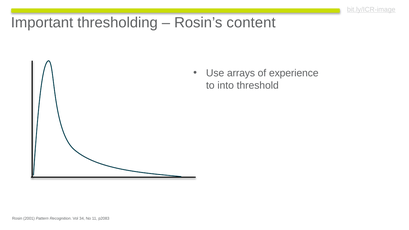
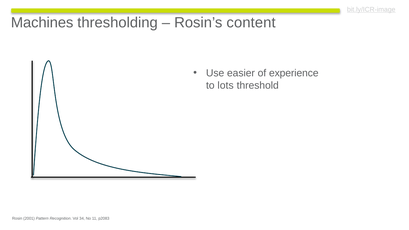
Important: Important -> Machines
arrays: arrays -> easier
into: into -> lots
